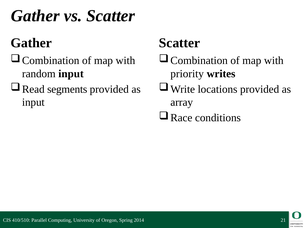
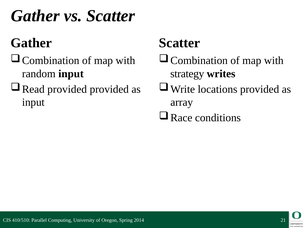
priority: priority -> strategy
segments at (67, 89): segments -> provided
